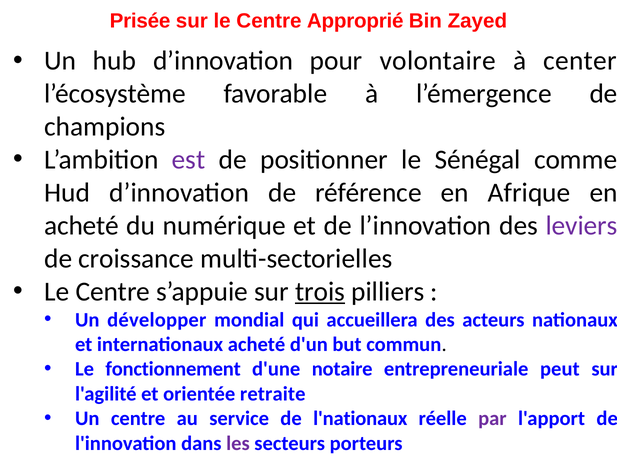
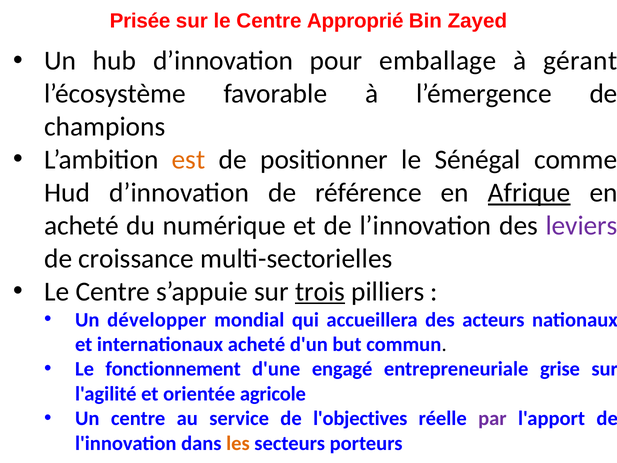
volontaire: volontaire -> emballage
center: center -> gérant
est colour: purple -> orange
Afrique underline: none -> present
notaire: notaire -> engagé
peut: peut -> grise
retraite: retraite -> agricole
l'nationaux: l'nationaux -> l'objectives
les colour: purple -> orange
